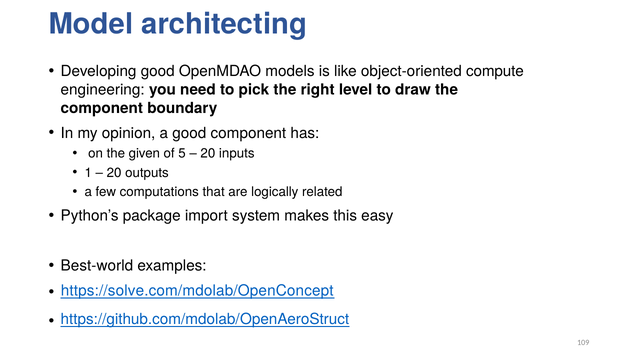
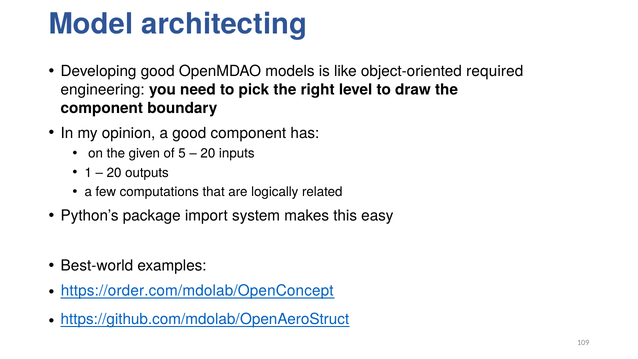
compute: compute -> required
https://solve.com/mdolab/OpenConcept: https://solve.com/mdolab/OpenConcept -> https://order.com/mdolab/OpenConcept
